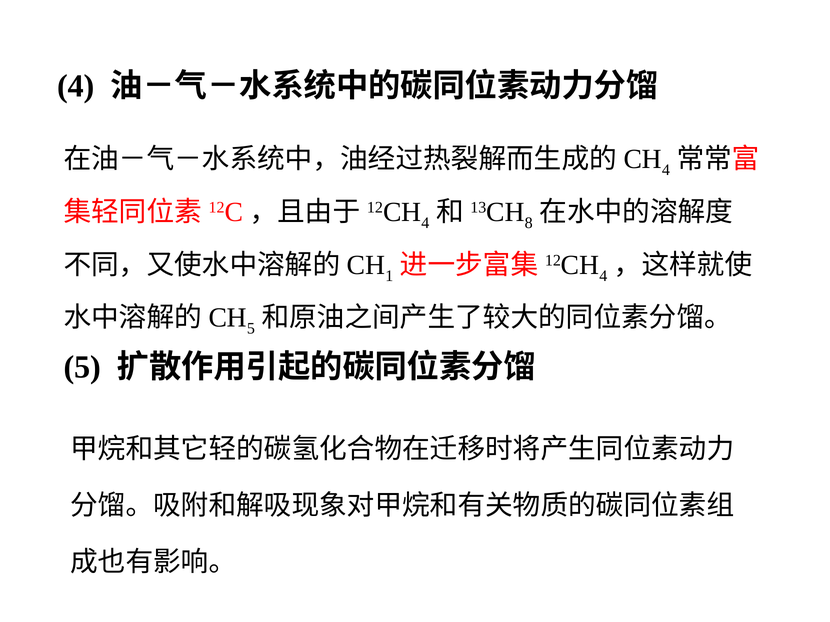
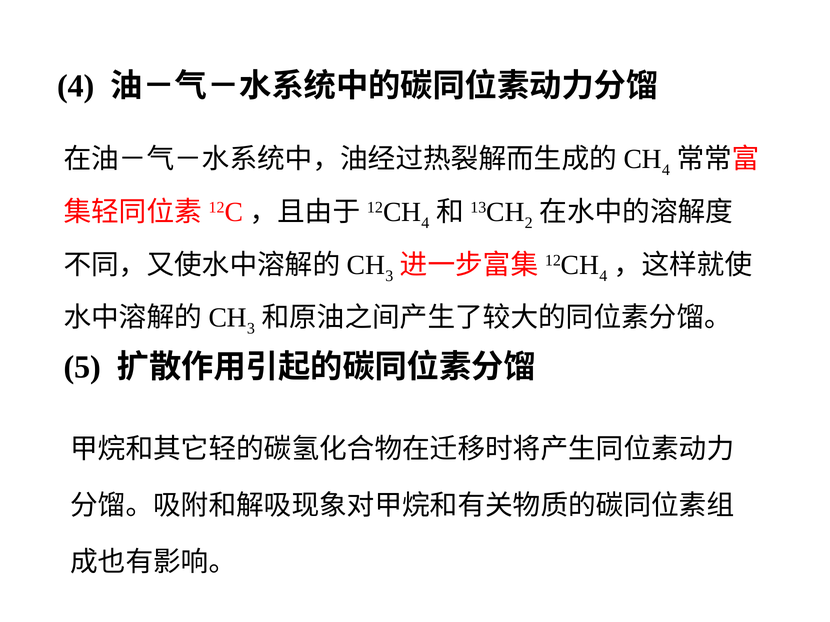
8: 8 -> 2
1 at (389, 276): 1 -> 3
5 at (251, 329): 5 -> 3
